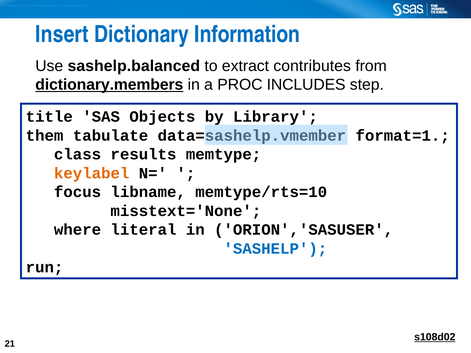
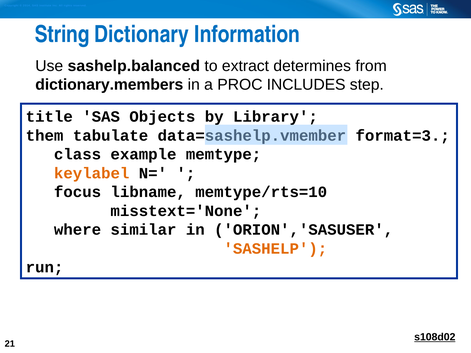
Insert: Insert -> String
contributes: contributes -> determines
dictionary.members underline: present -> none
format=1: format=1 -> format=3
results: results -> example
literal: literal -> similar
SASHELP colour: blue -> orange
